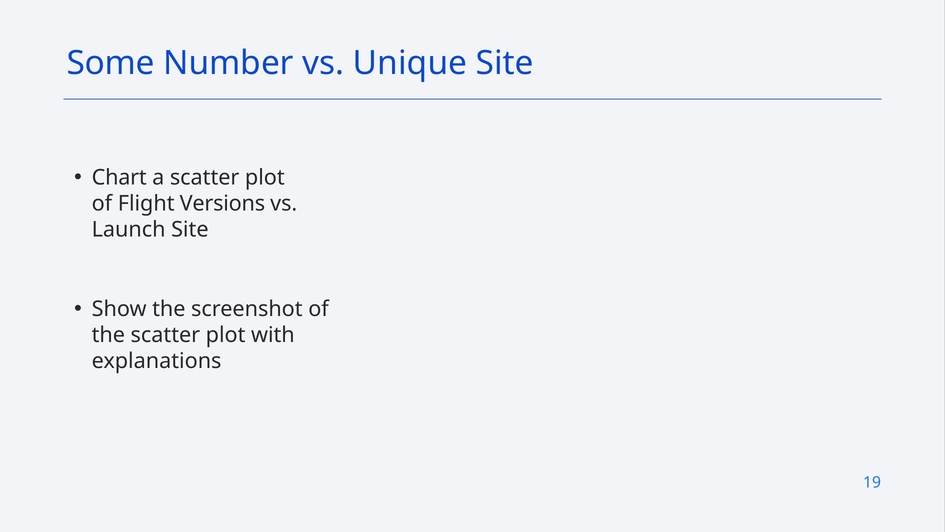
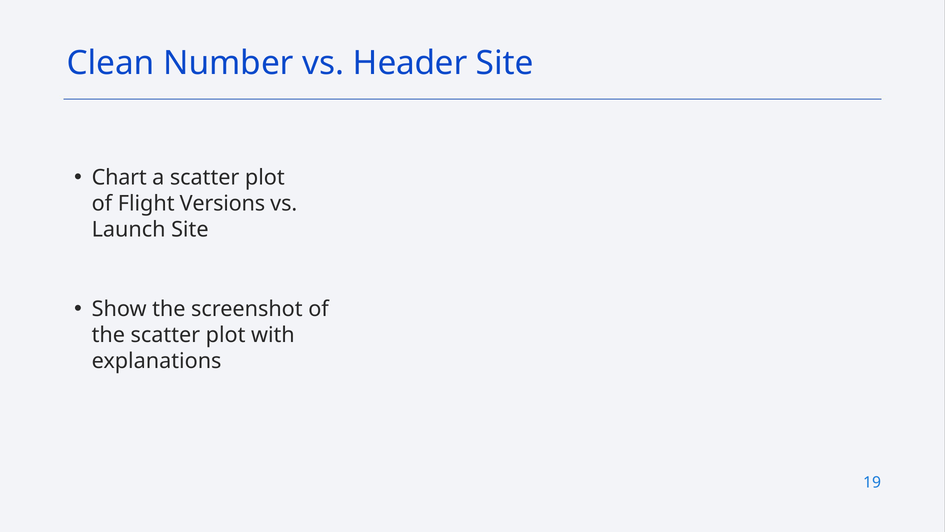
Some: Some -> Clean
Unique: Unique -> Header
